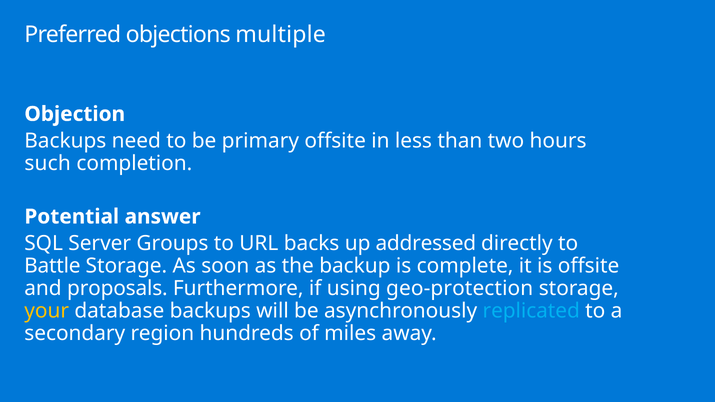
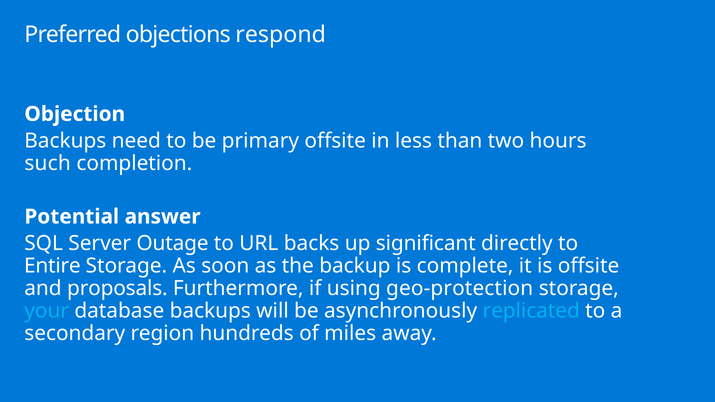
multiple: multiple -> respond
Groups: Groups -> Outage
addressed: addressed -> significant
Battle: Battle -> Entire
your colour: yellow -> light blue
